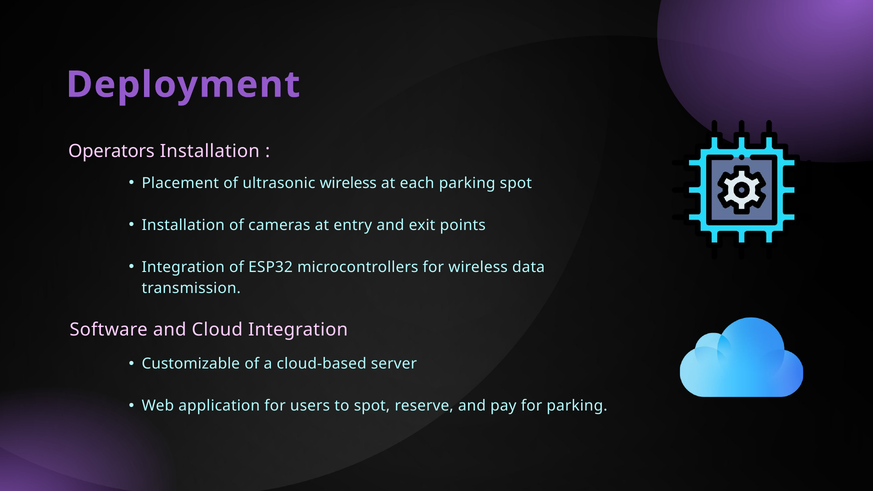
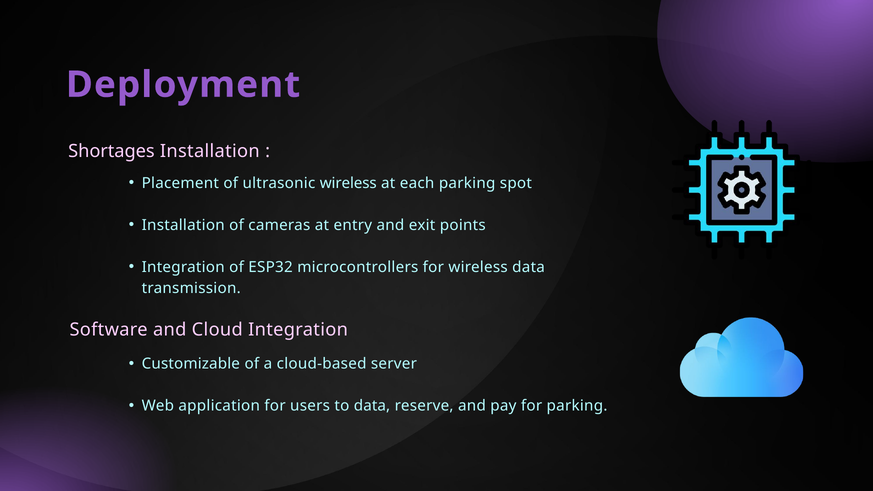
Operators: Operators -> Shortages
to spot: spot -> data
